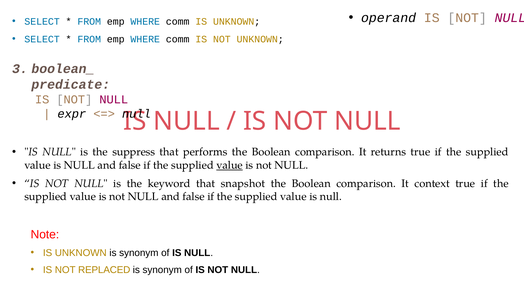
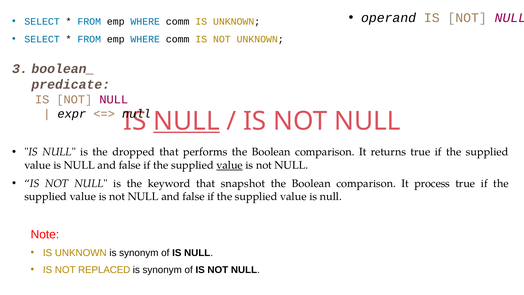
NULL at (187, 121) underline: none -> present
suppress: suppress -> dropped
context: context -> process
